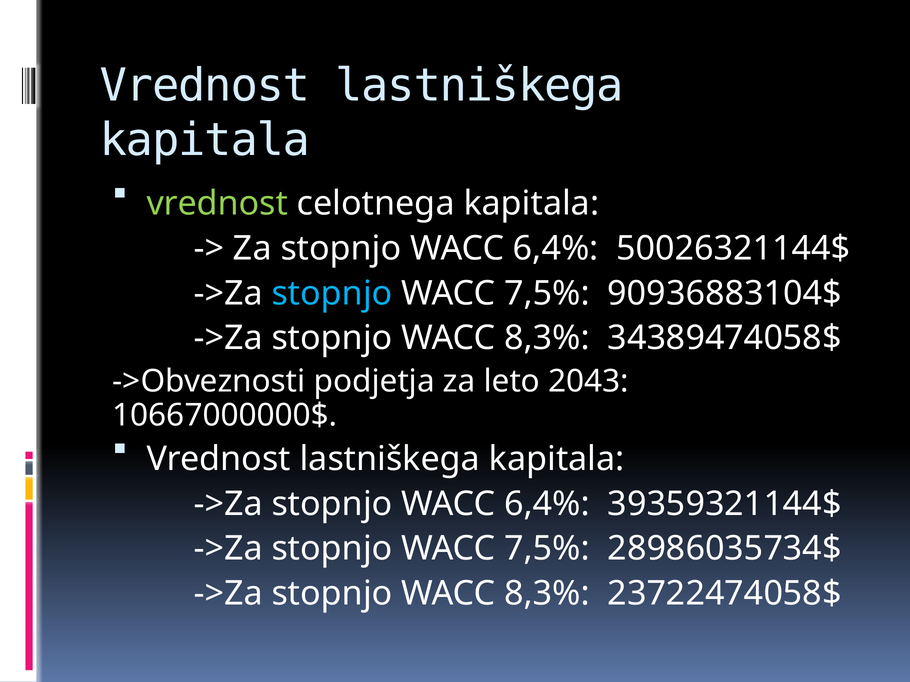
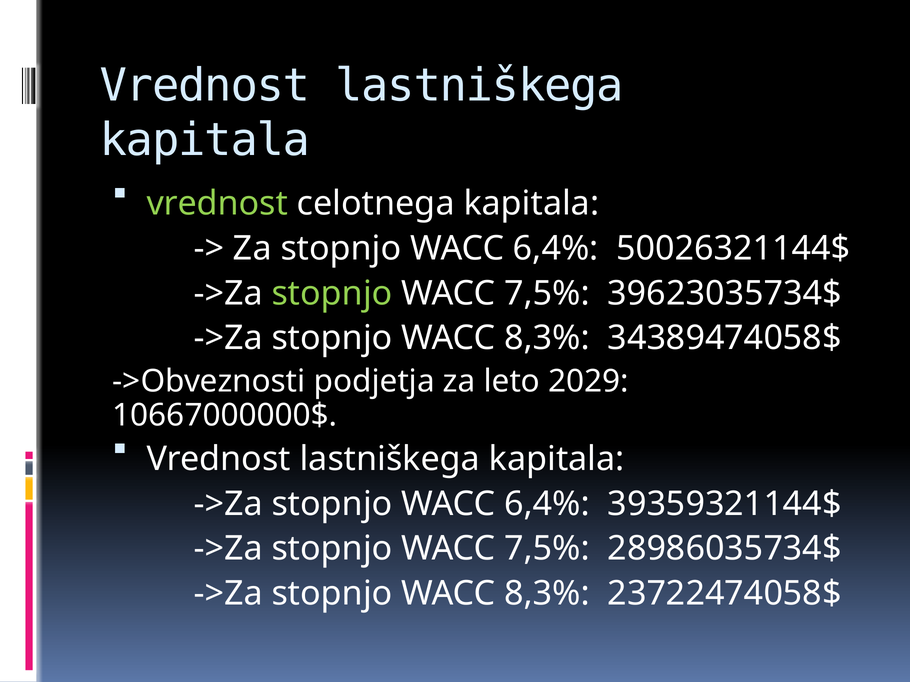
stopnjo at (332, 293) colour: light blue -> light green
90936883104$: 90936883104$ -> 39623035734$
2043: 2043 -> 2029
